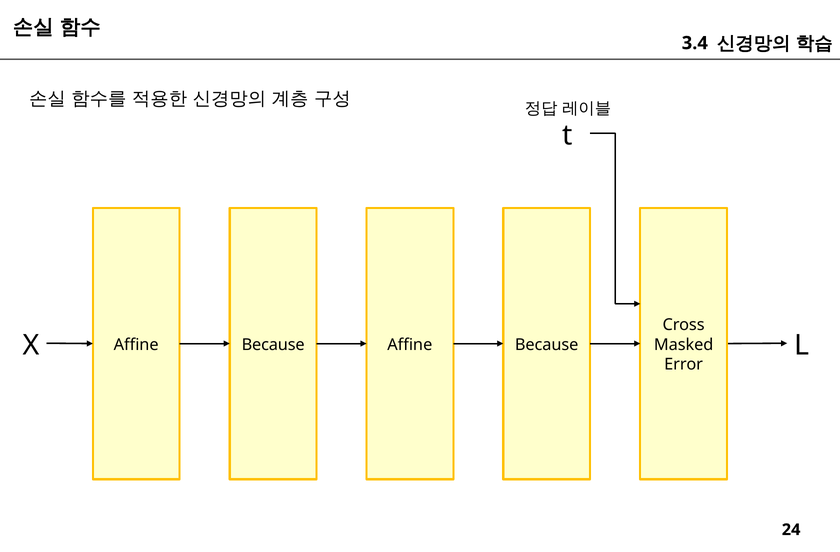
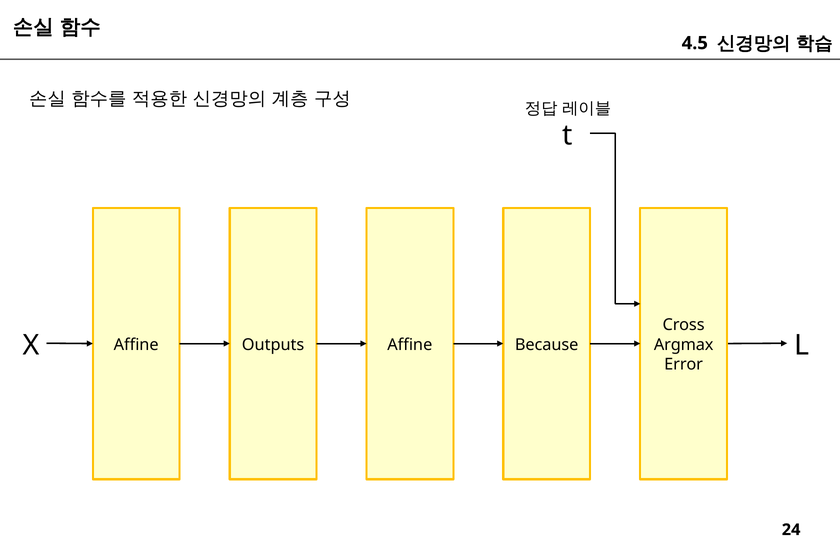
3.4: 3.4 -> 4.5
Affine Because: Because -> Outputs
Masked: Masked -> Argmax
